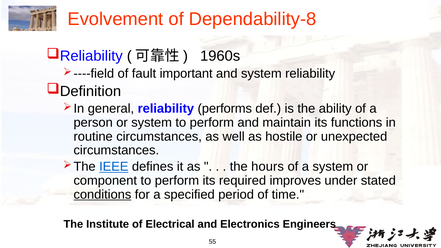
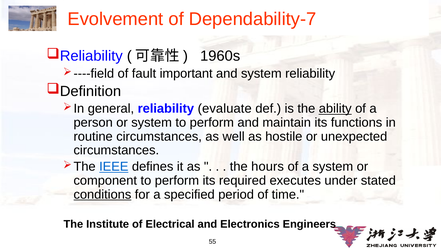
Dependability-8: Dependability-8 -> Dependability-7
performs: performs -> evaluate
ability underline: none -> present
improves: improves -> executes
